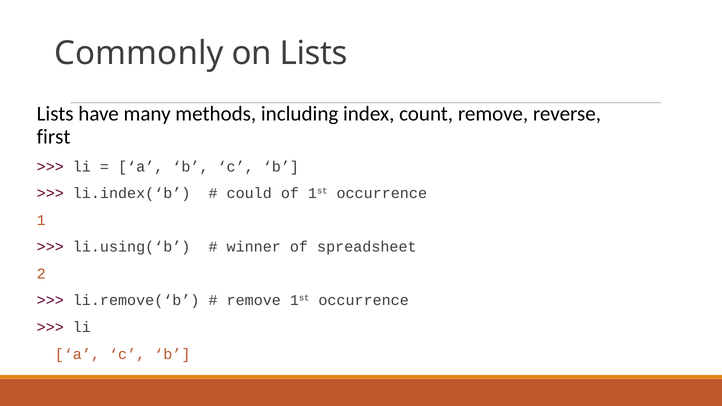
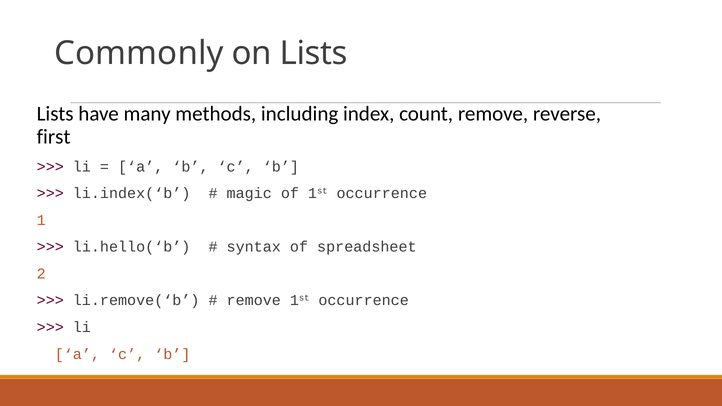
could: could -> magic
li.using(‘b: li.using(‘b -> li.hello(‘b
winner: winner -> syntax
